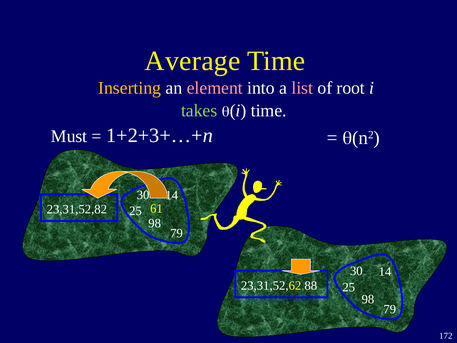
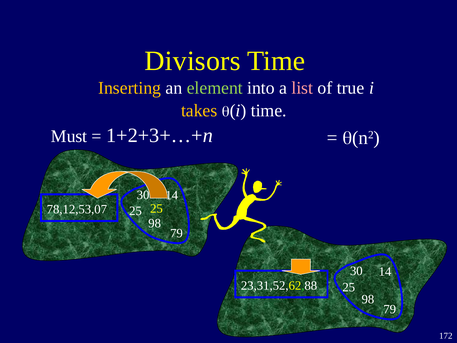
Average: Average -> Divisors
element colour: pink -> light green
root: root -> true
takes colour: light green -> yellow
23,31,52,82: 23,31,52,82 -> 78,12,53,07
25 61: 61 -> 25
